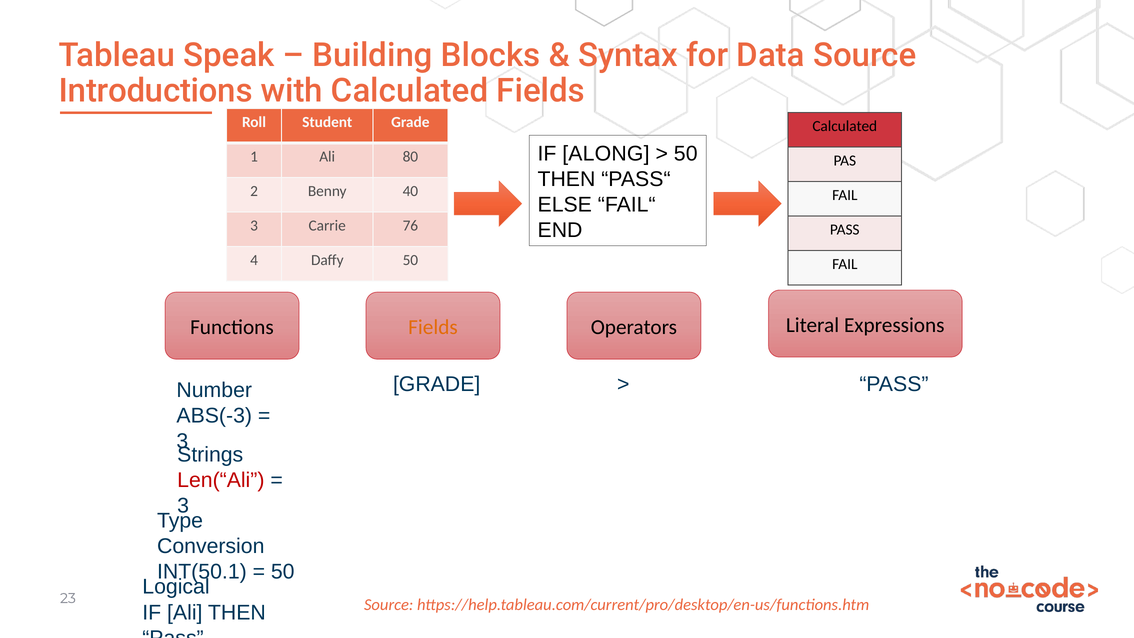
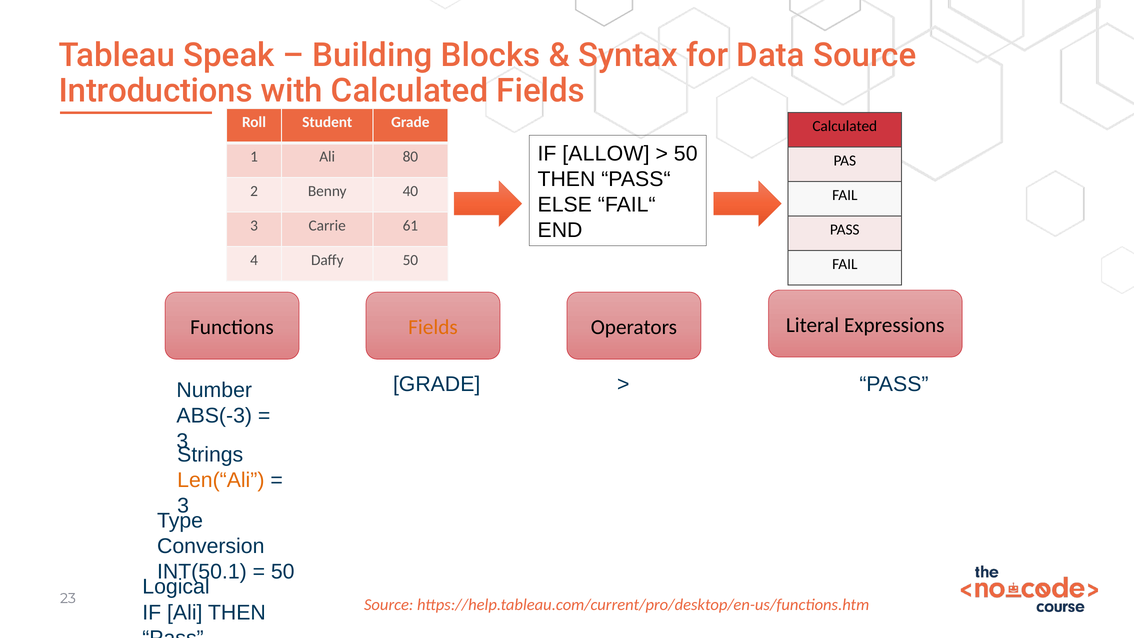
ALONG: ALONG -> ALLOW
76: 76 -> 61
Len(“Ali colour: red -> orange
